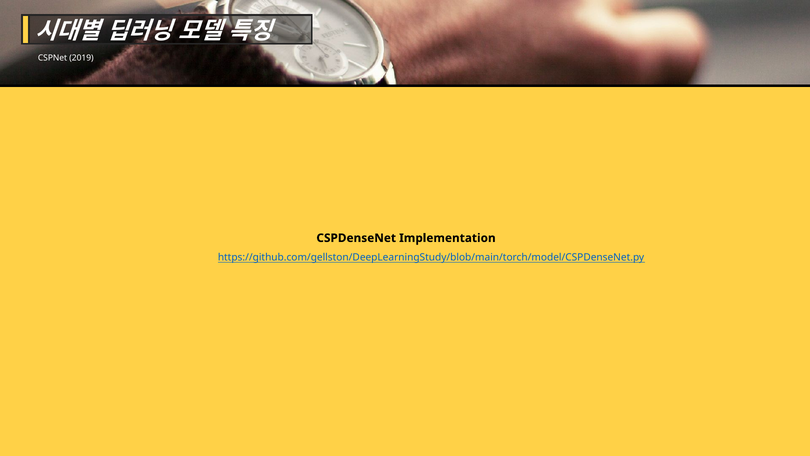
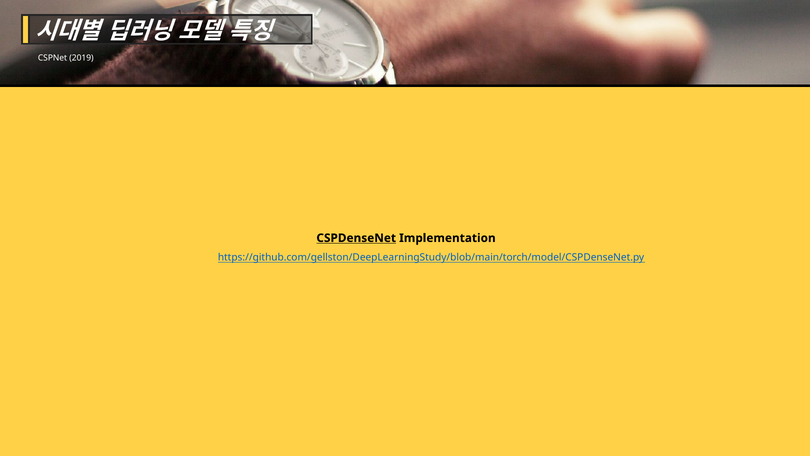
CSPDenseNet underline: none -> present
